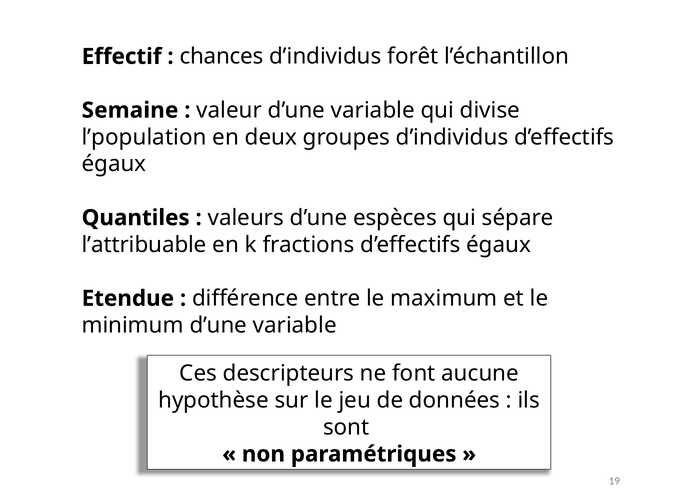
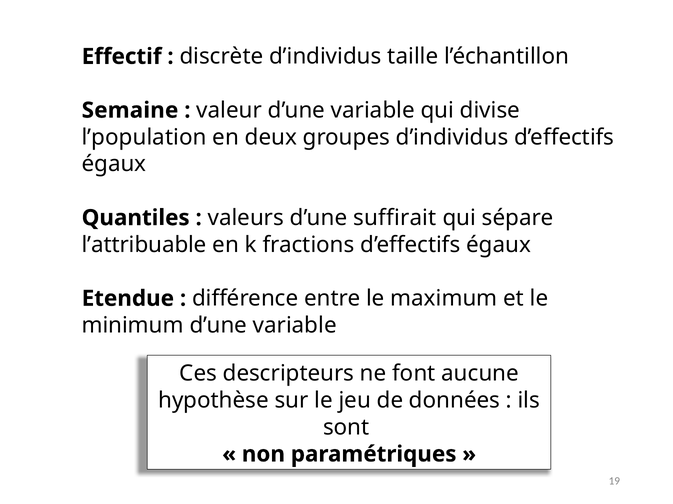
chances: chances -> discrète
forêt: forêt -> taille
espèces: espèces -> suffirait
